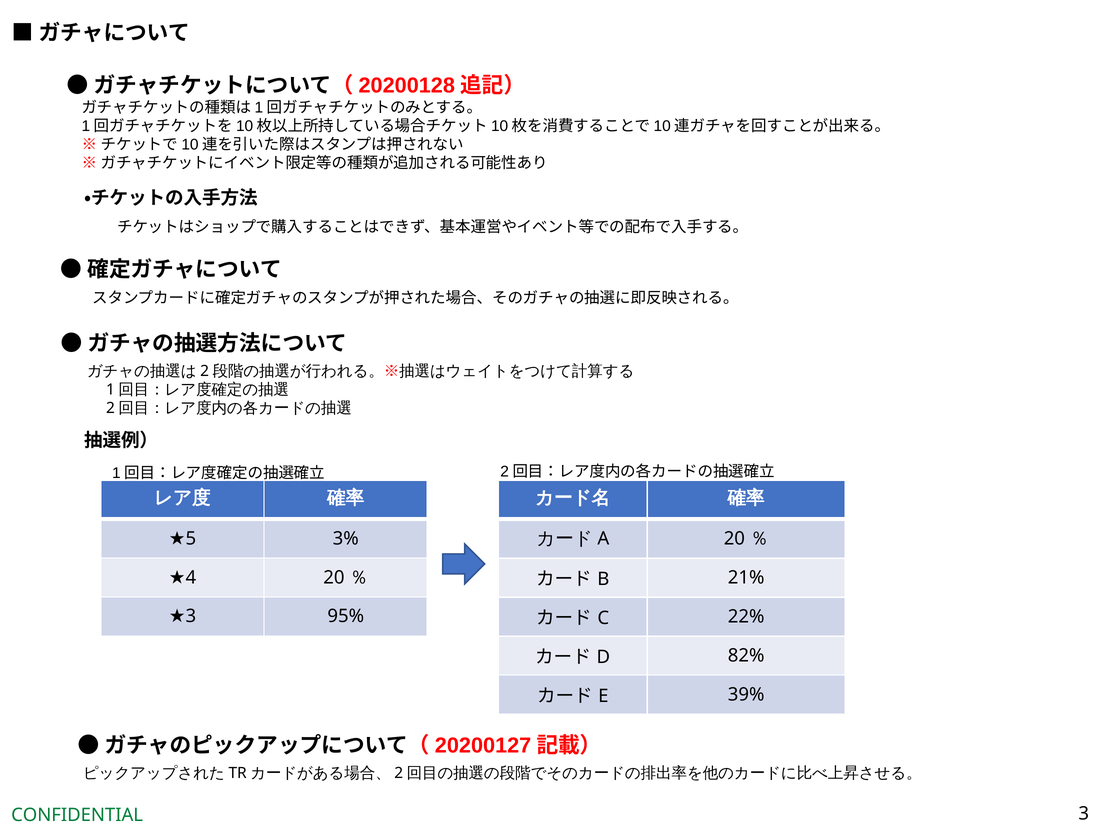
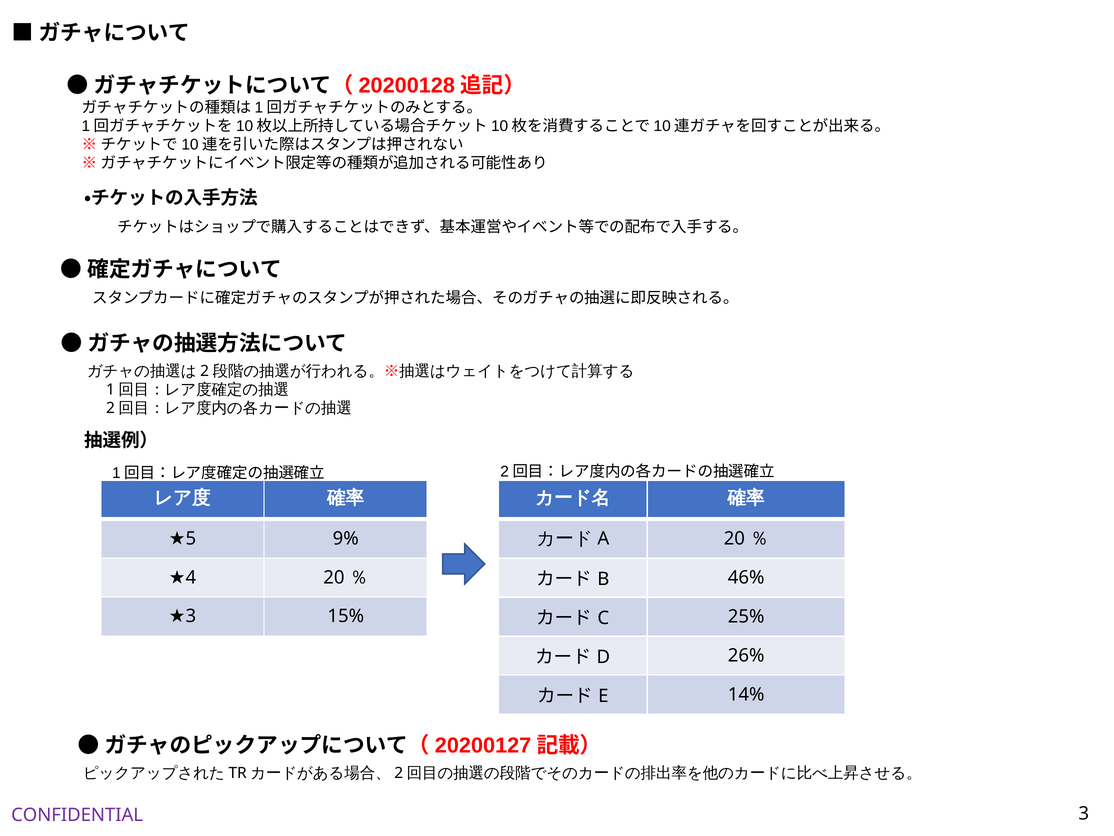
3%: 3% -> 9%
21%: 21% -> 46%
95%: 95% -> 15%
22%: 22% -> 25%
82%: 82% -> 26%
39%: 39% -> 14%
CONFIDENTIAL colour: green -> purple
